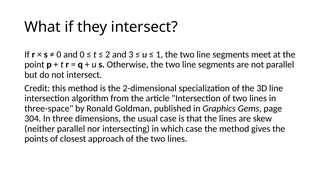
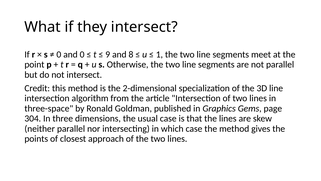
2: 2 -> 9
3: 3 -> 8
